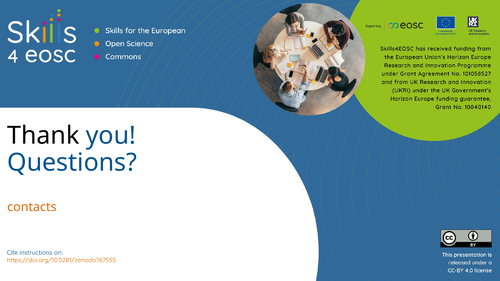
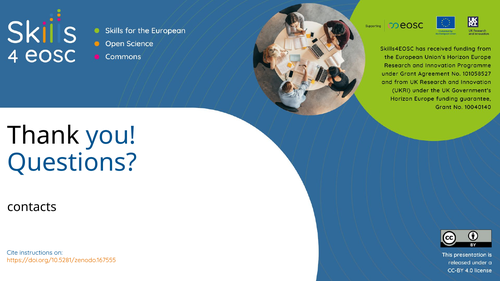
contacts colour: orange -> black
